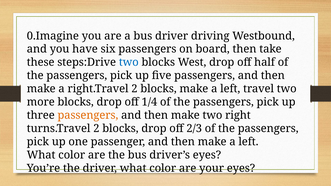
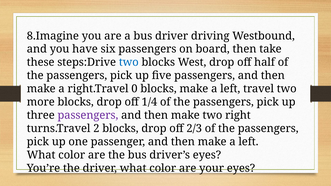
0.Imagine: 0.Imagine -> 8.Imagine
right.Travel 2: 2 -> 0
passengers at (88, 115) colour: orange -> purple
